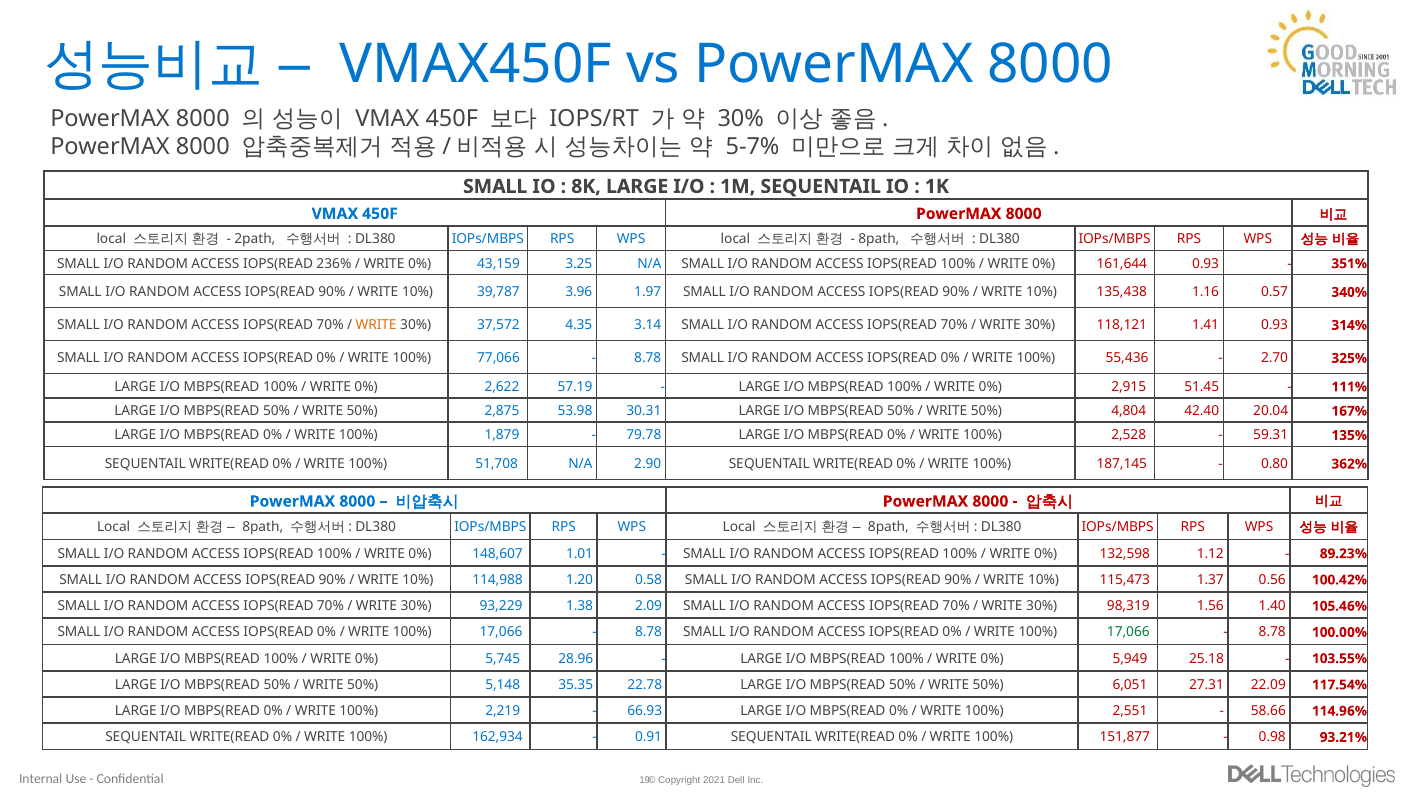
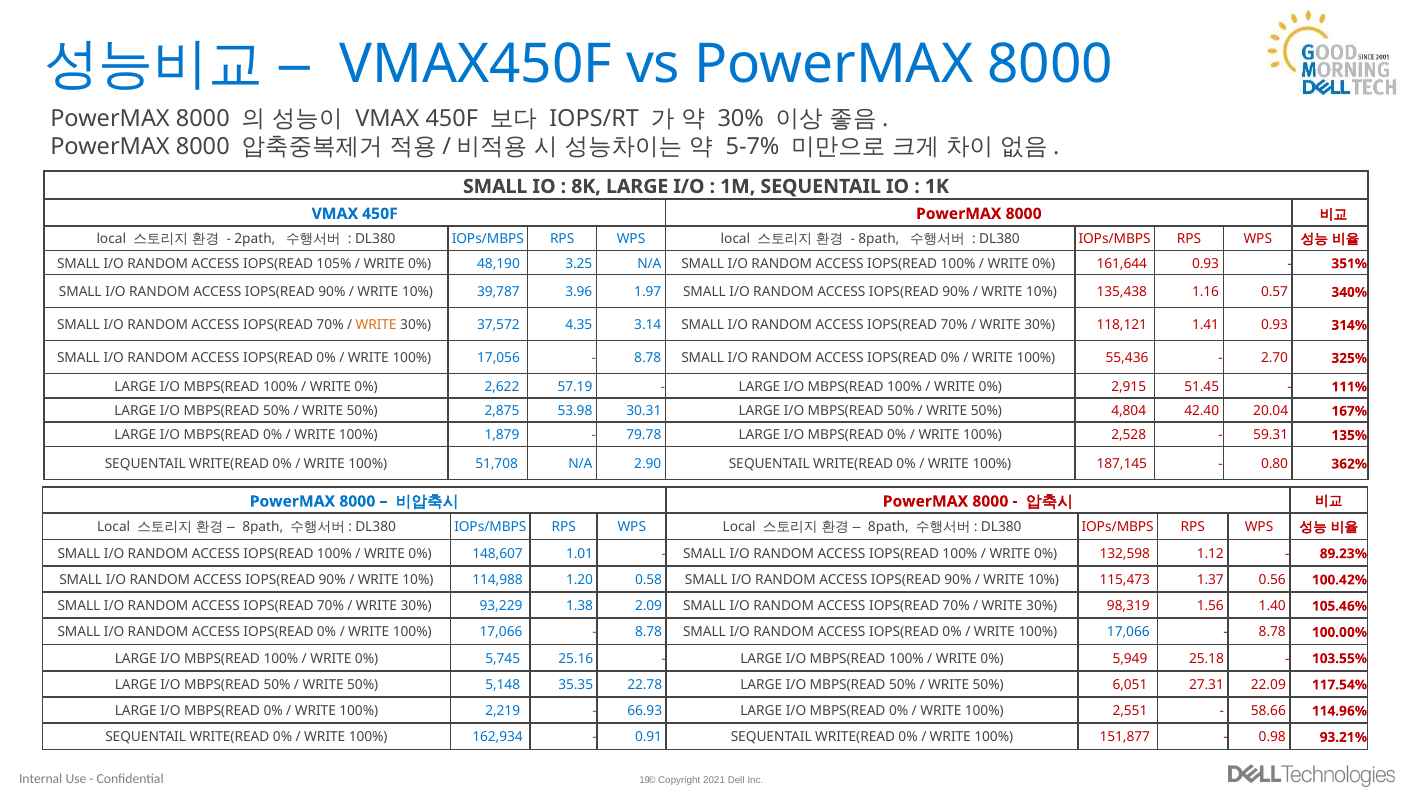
236%: 236% -> 105%
43,159: 43,159 -> 48,190
77,066: 77,066 -> 17,056
17,066 at (1128, 633) colour: green -> blue
28.96: 28.96 -> 25.16
